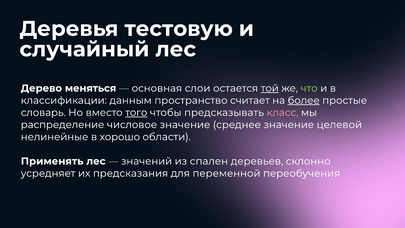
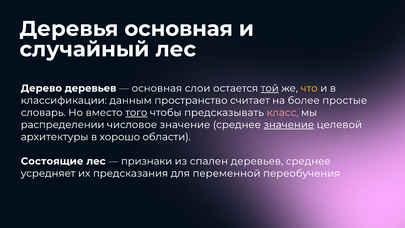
Деревья тестовую: тестовую -> основная
Дерево меняться: меняться -> деревьев
что colour: light green -> yellow
более underline: present -> none
распределение: распределение -> распределении
значение at (289, 125) underline: none -> present
нелинейные: нелинейные -> архитектуры
Применять: Применять -> Состоящие
значений: значений -> признаки
деревьев склонно: склонно -> среднее
